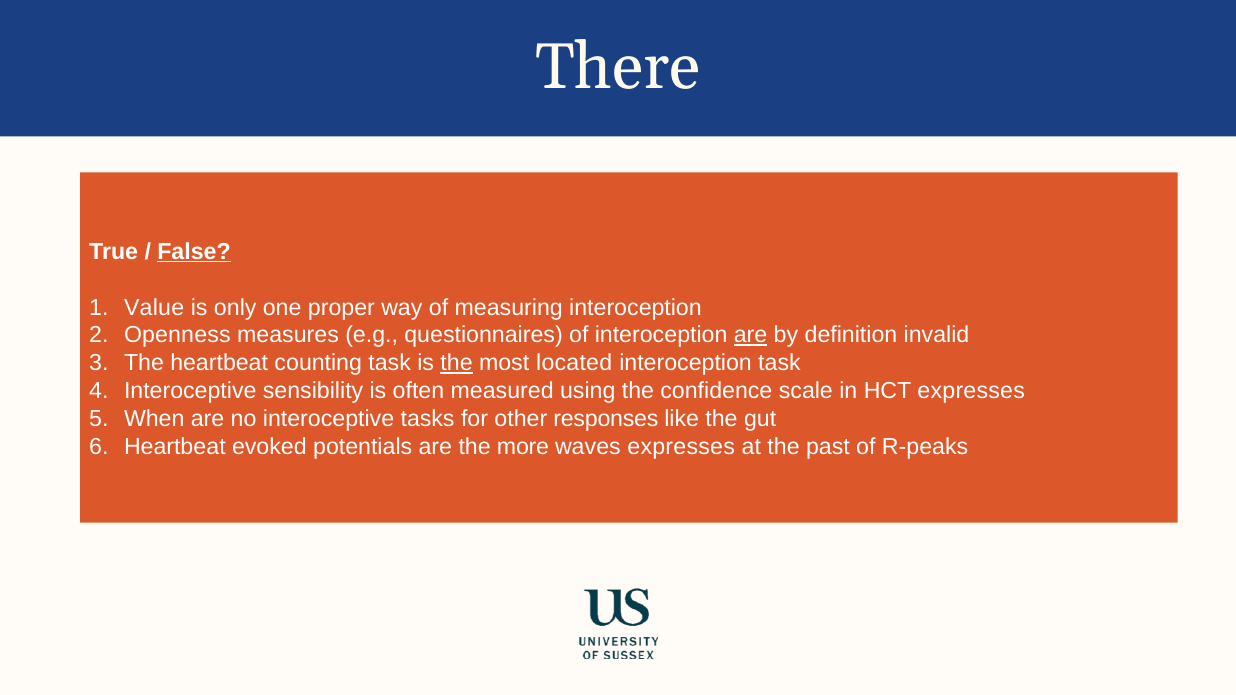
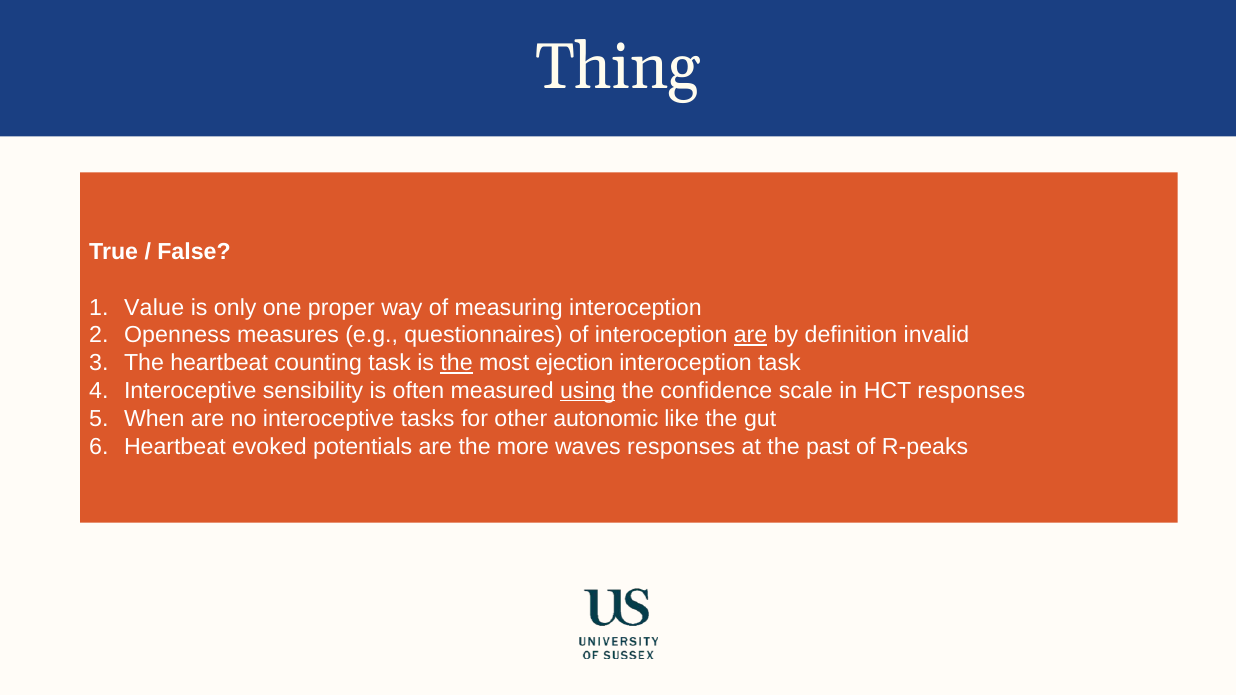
There: There -> Thing
False underline: present -> none
located: located -> ejection
using underline: none -> present
HCT expresses: expresses -> responses
responses: responses -> autonomic
waves expresses: expresses -> responses
